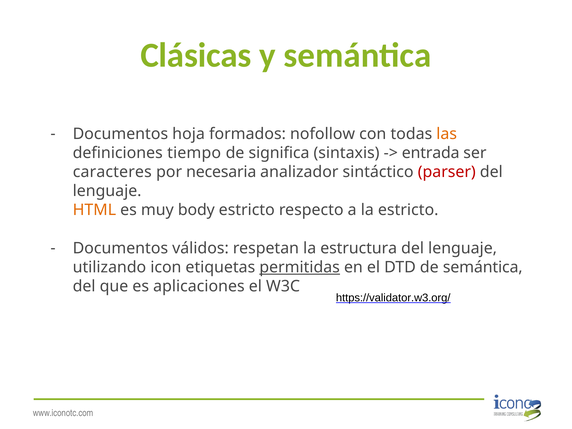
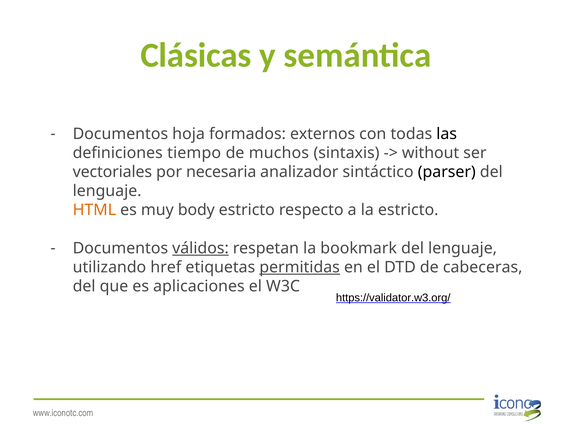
nofollow: nofollow -> externos
las colour: orange -> black
significa: significa -> muchos
entrada: entrada -> without
caracteres: caracteres -> vectoriales
parser colour: red -> black
válidos underline: none -> present
estructura: estructura -> bookmark
icon: icon -> href
de semántica: semántica -> cabeceras
